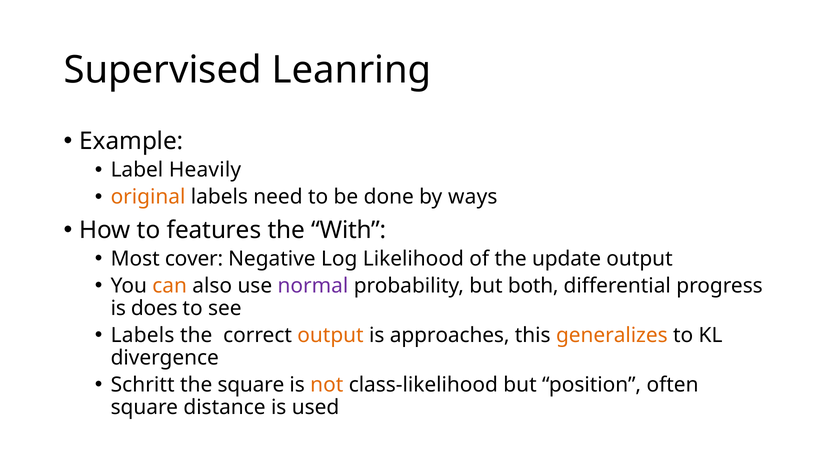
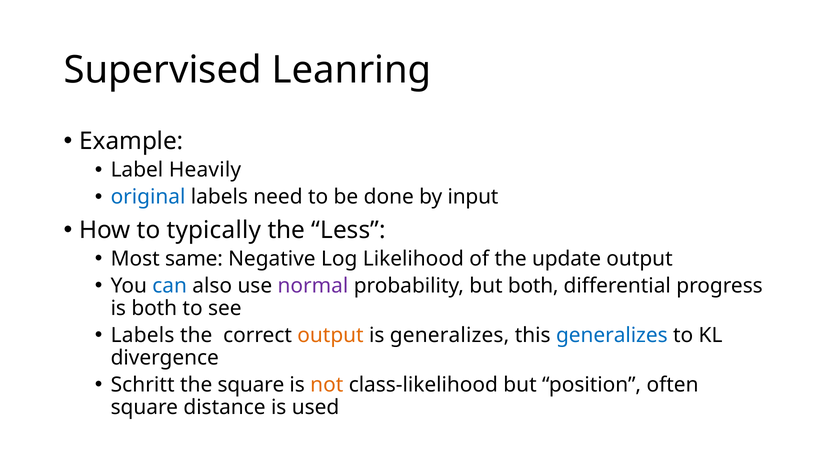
original colour: orange -> blue
ways: ways -> input
features: features -> typically
With: With -> Less
cover: cover -> same
can colour: orange -> blue
is does: does -> both
is approaches: approaches -> generalizes
generalizes at (612, 335) colour: orange -> blue
